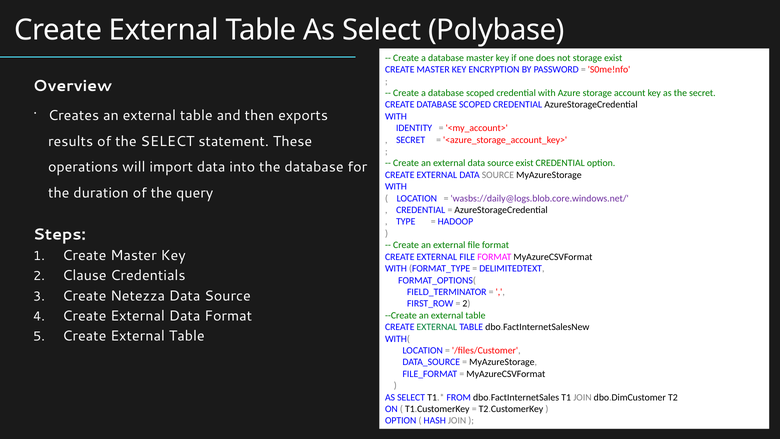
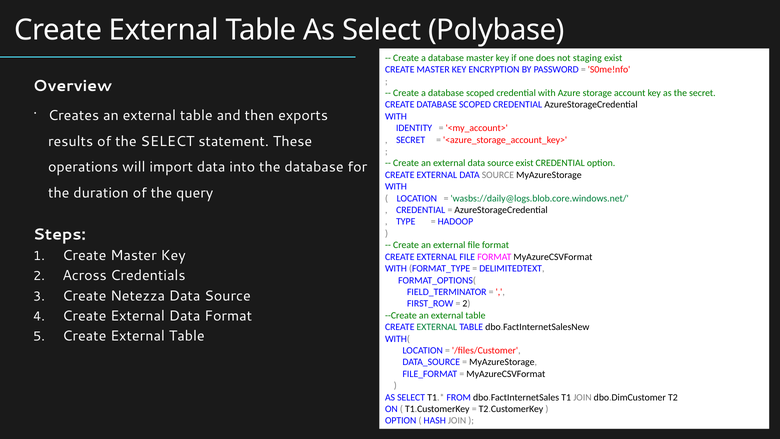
not storage: storage -> staging
wasbs://daily@logs.blob.core.windows.net/ colour: purple -> green
Clause: Clause -> Across
